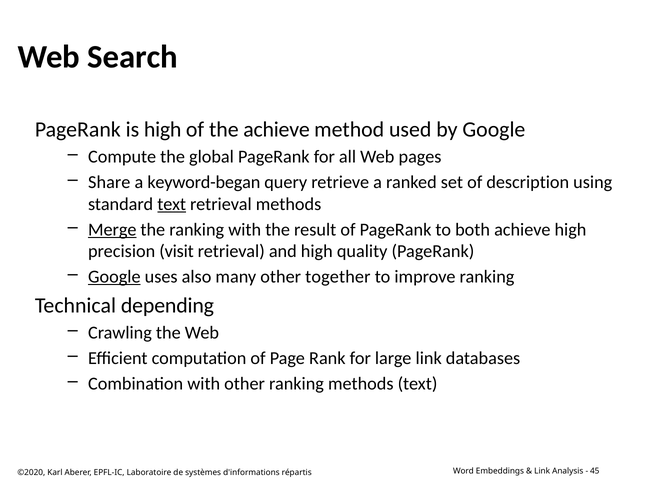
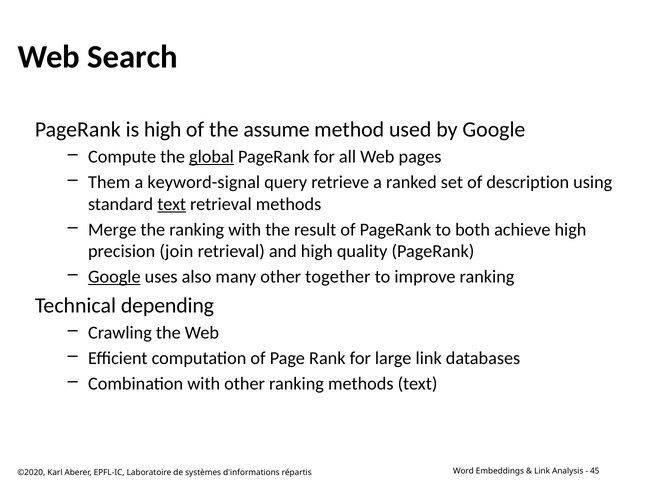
the achieve: achieve -> assume
global underline: none -> present
Share: Share -> Them
keyword-began: keyword-began -> keyword-signal
Merge underline: present -> none
visit: visit -> join
